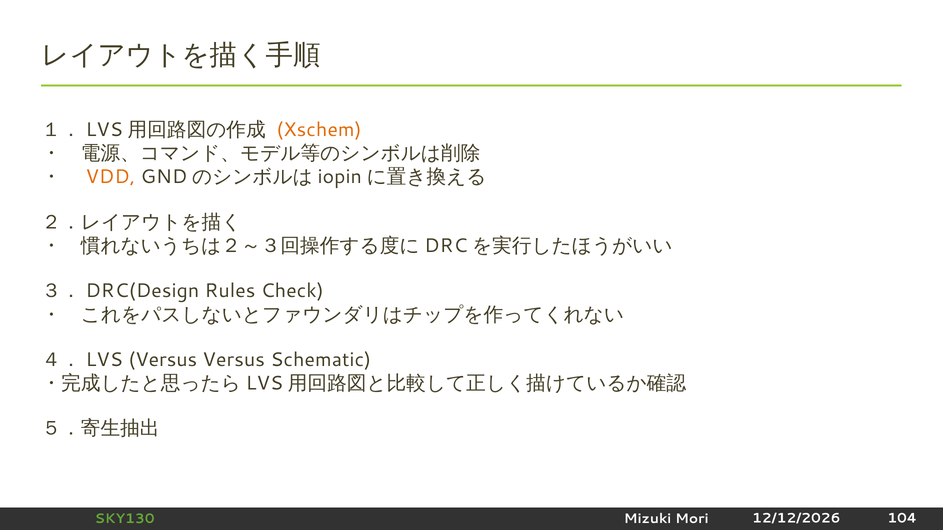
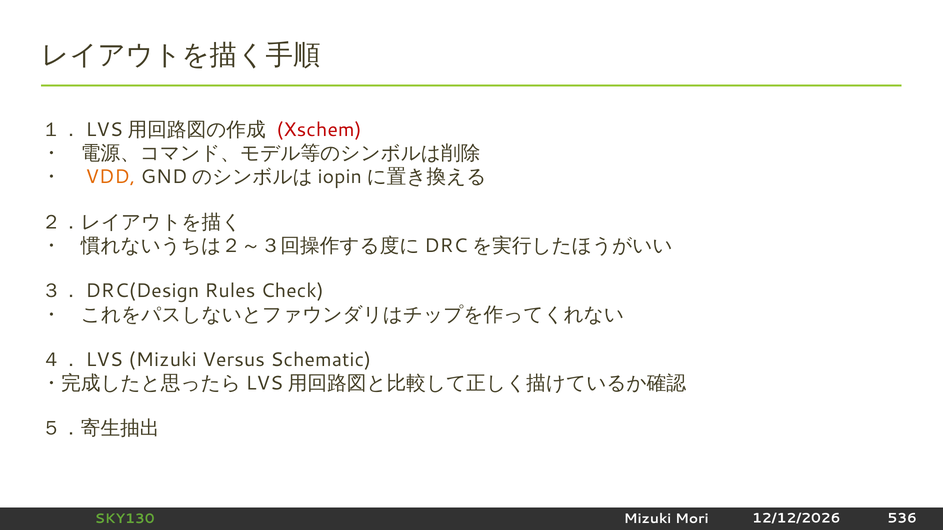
Xschem colour: orange -> red
４．LVS Versus: Versus -> Mizuki
104: 104 -> 536
